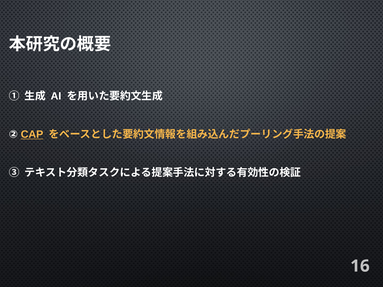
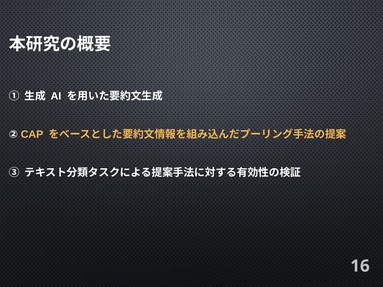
CAP underline: present -> none
